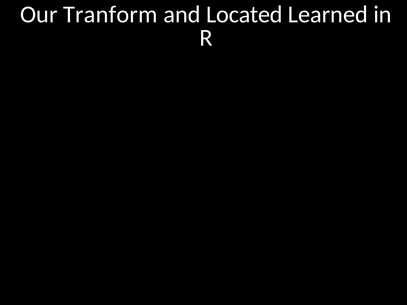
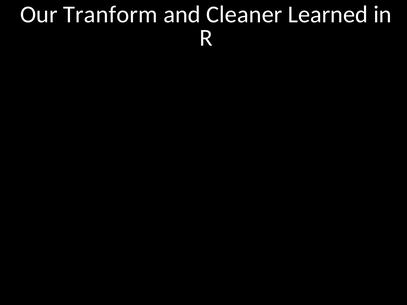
Located: Located -> Cleaner
